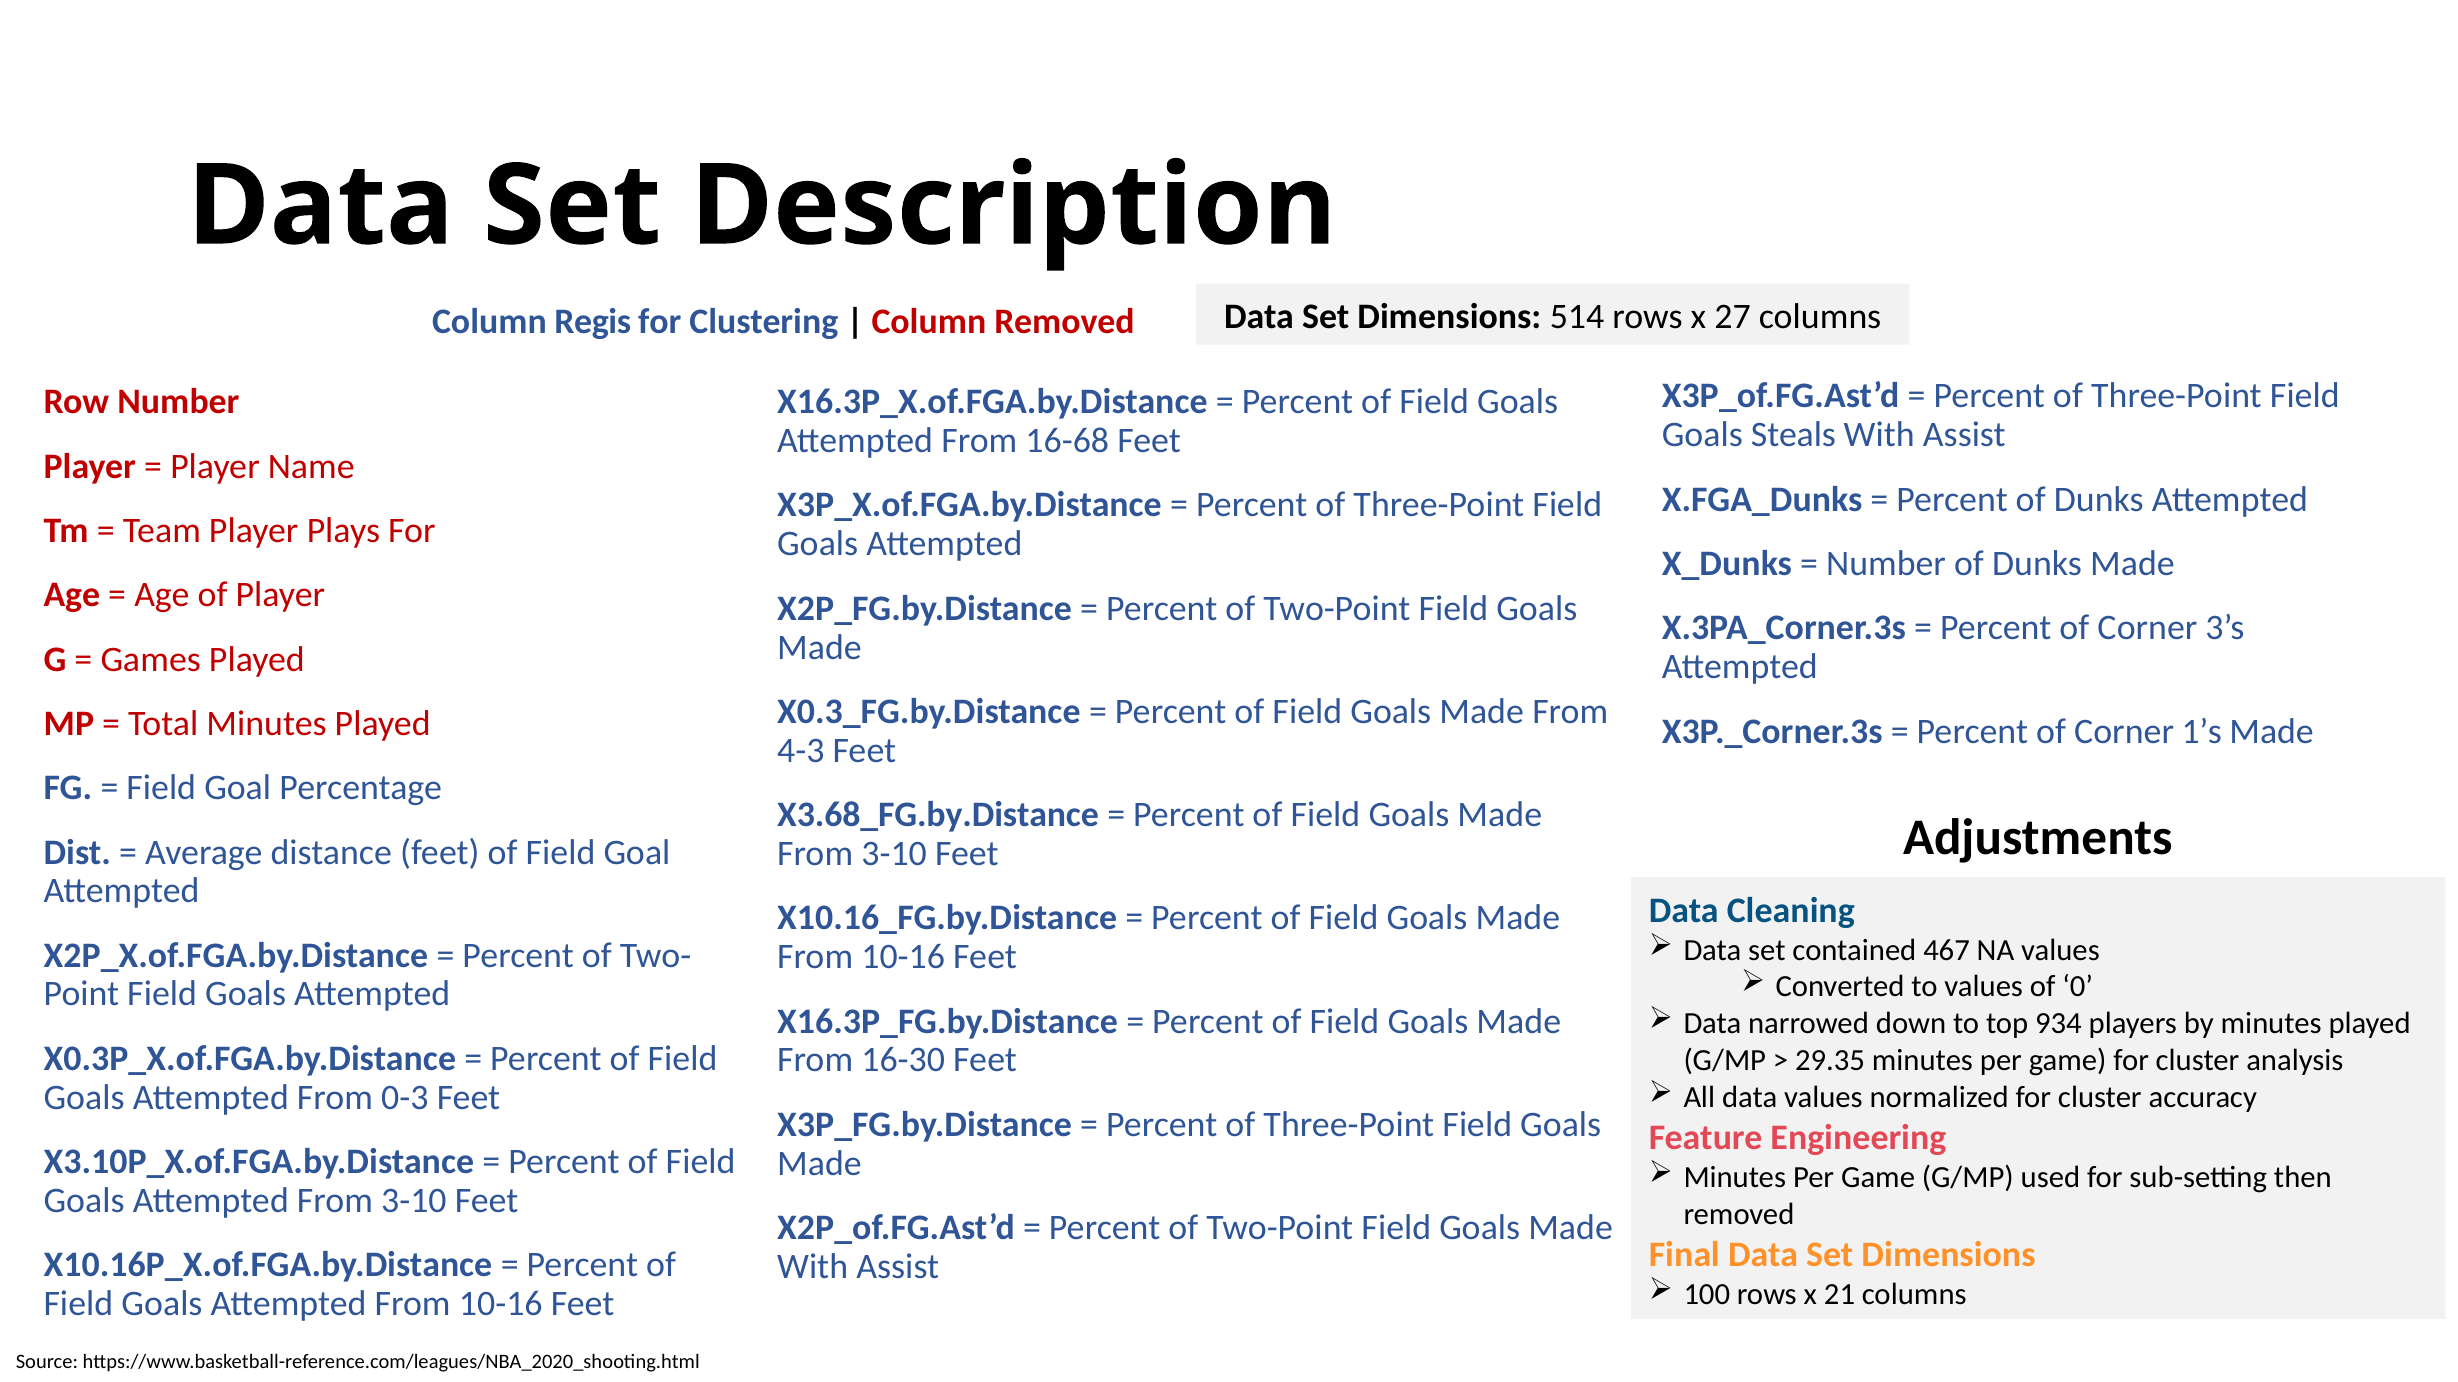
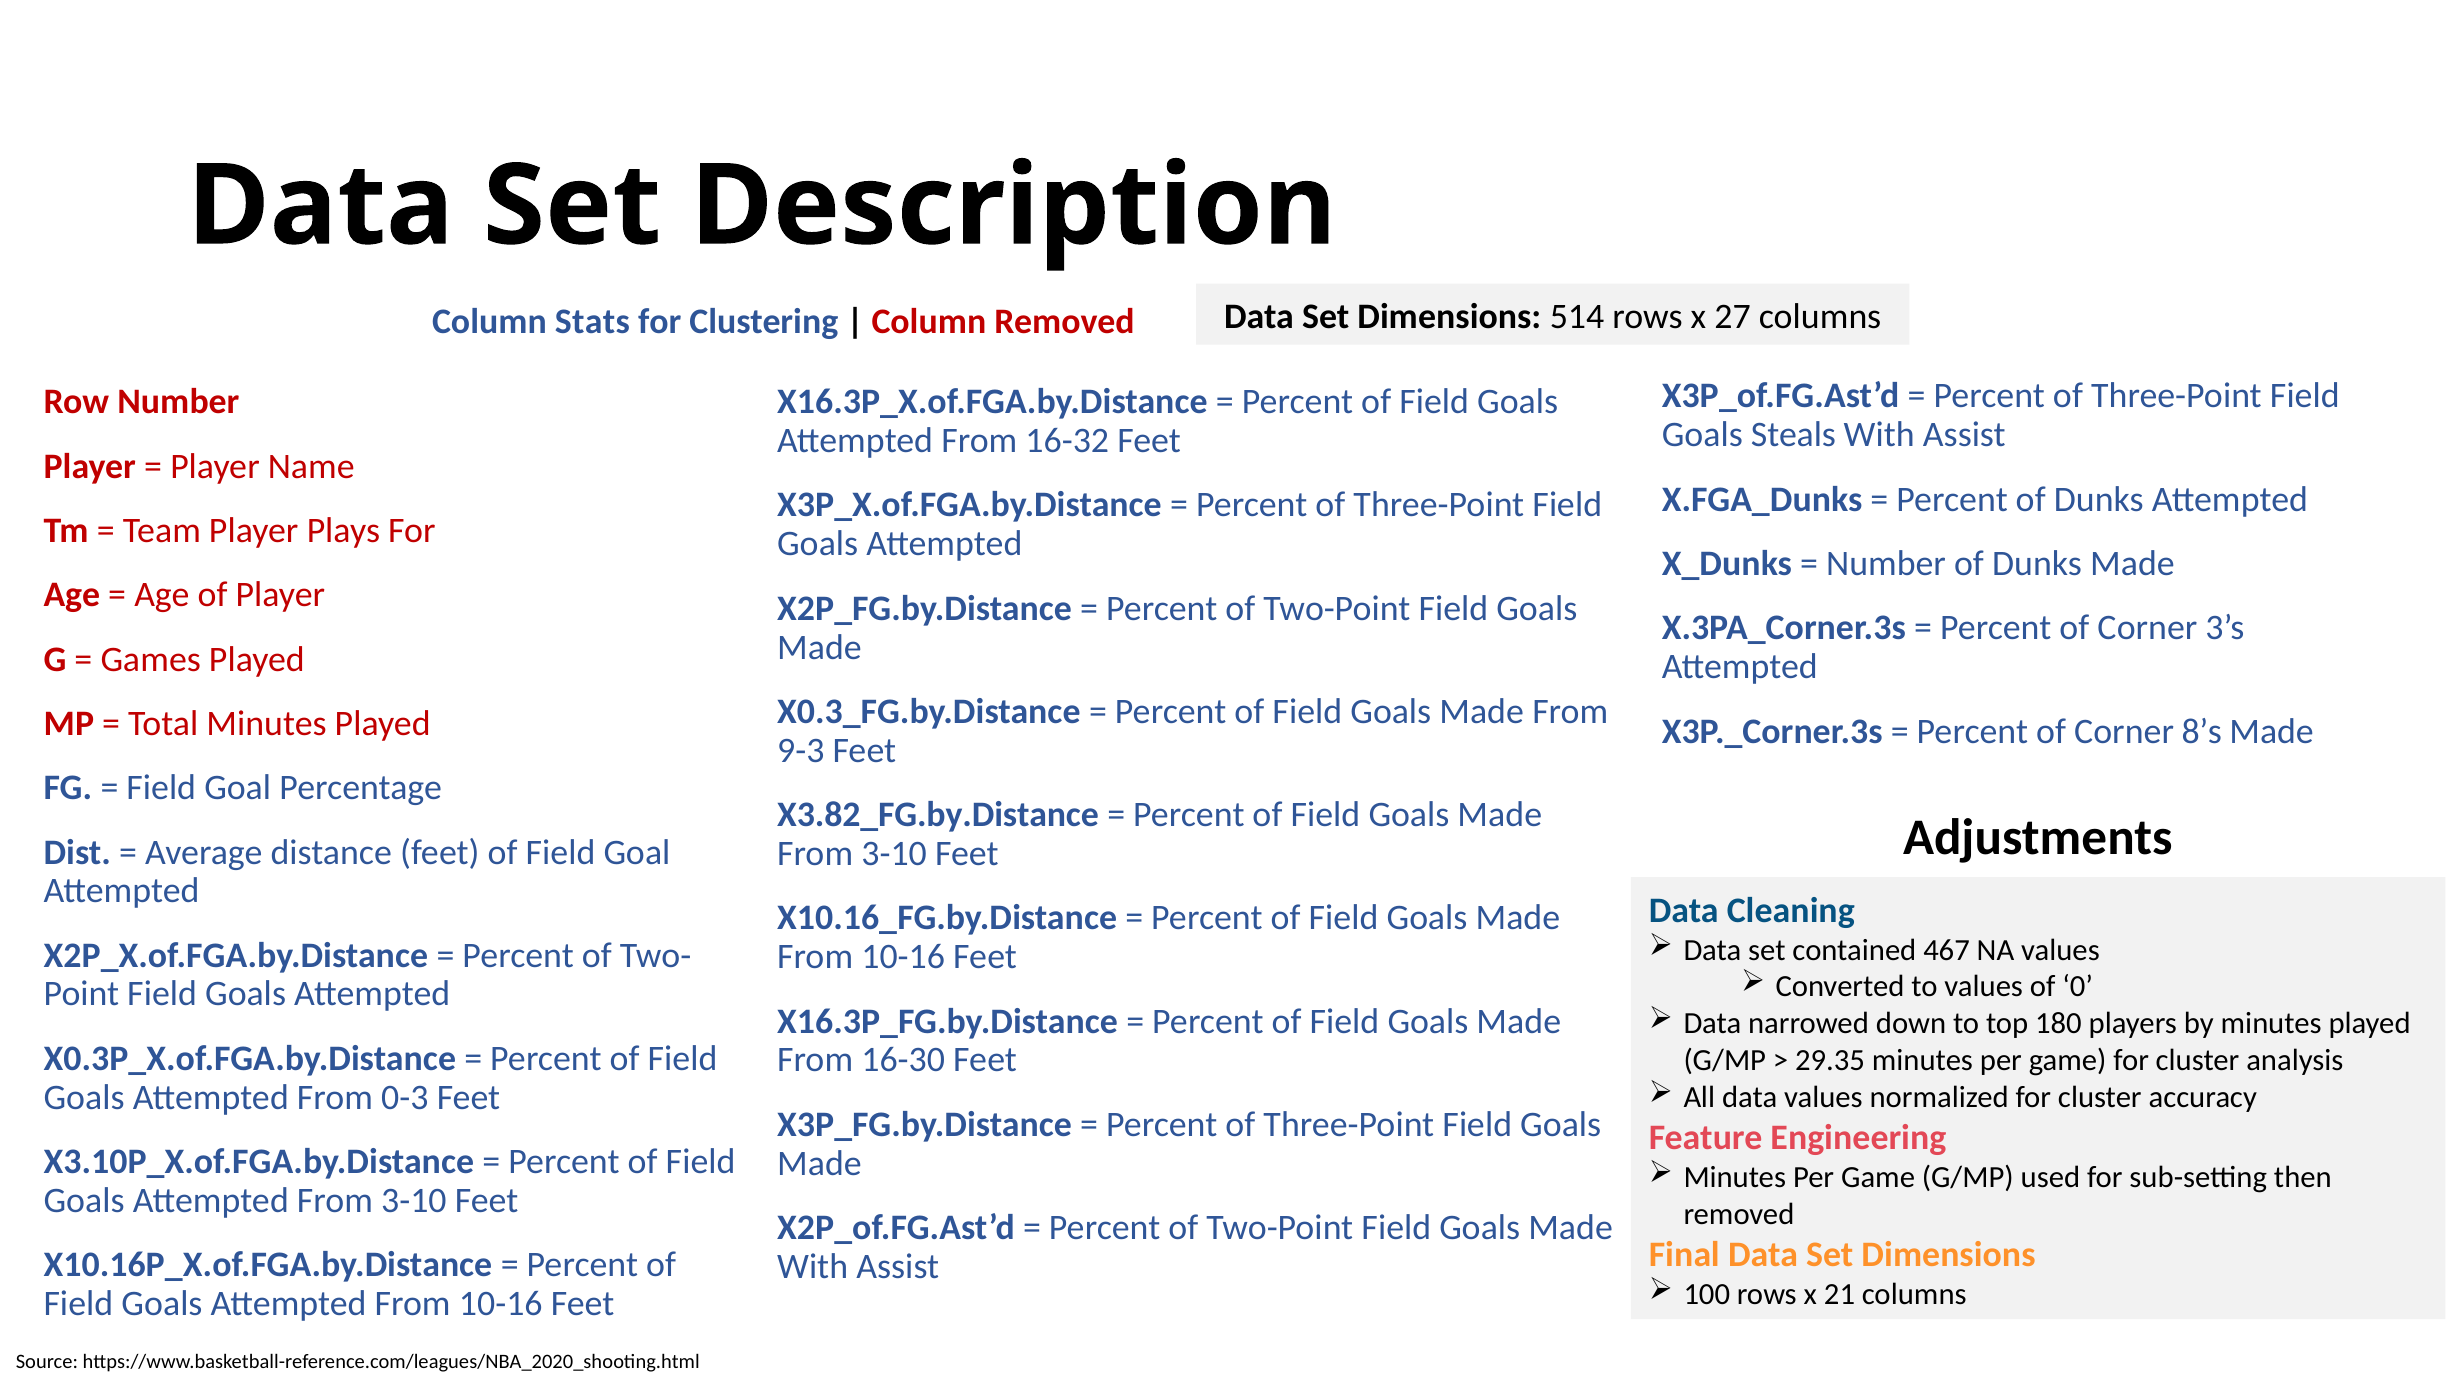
Regis: Regis -> Stats
16-68: 16-68 -> 16-32
1’s: 1’s -> 8’s
4-3: 4-3 -> 9-3
X3.68_FG.by.Distance: X3.68_FG.by.Distance -> X3.82_FG.by.Distance
934: 934 -> 180
